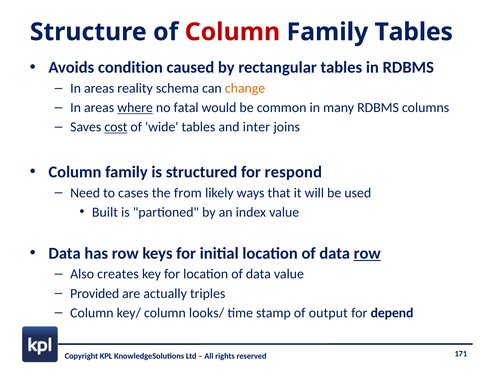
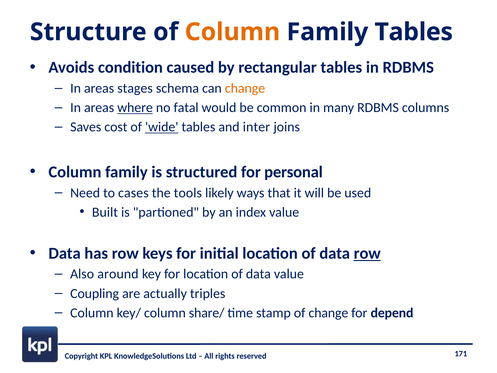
Column at (232, 32) colour: red -> orange
reality: reality -> stages
cost underline: present -> none
wide underline: none -> present
respond: respond -> personal
from: from -> tools
creates: creates -> around
Provided: Provided -> Coupling
looks/: looks/ -> share/
of output: output -> change
